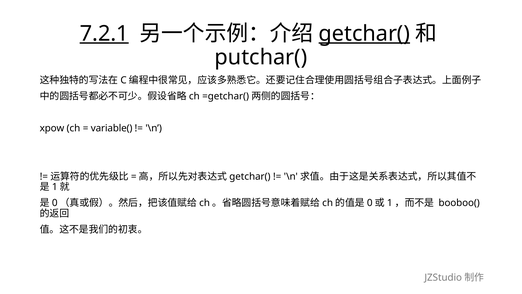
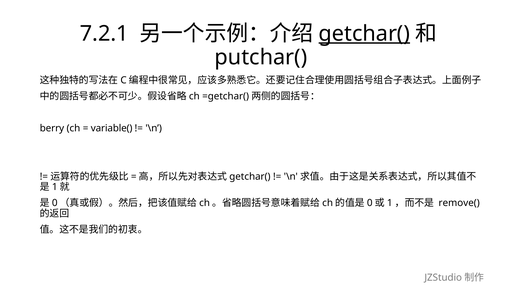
7.2.1 underline: present -> none
xpow: xpow -> berry
booboo(: booboo( -> remove(
